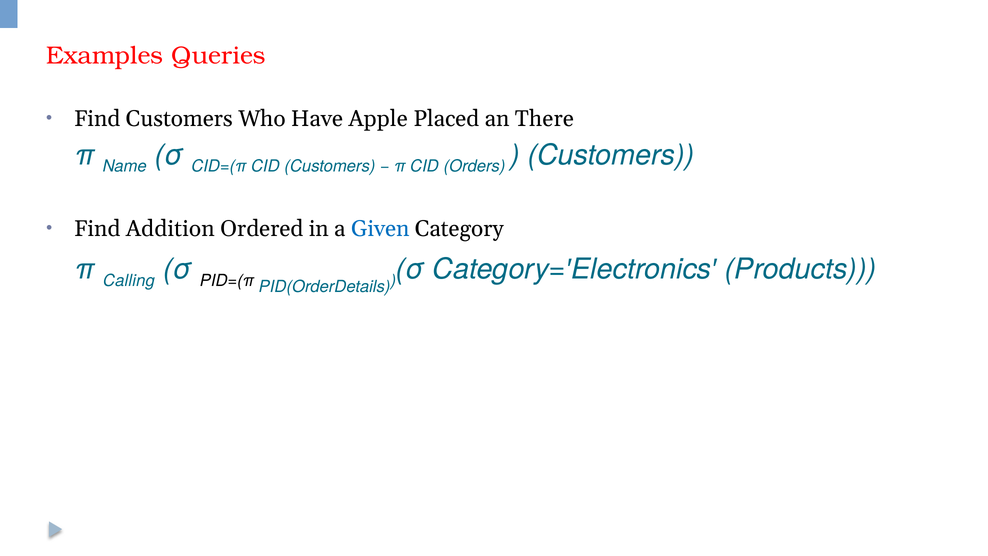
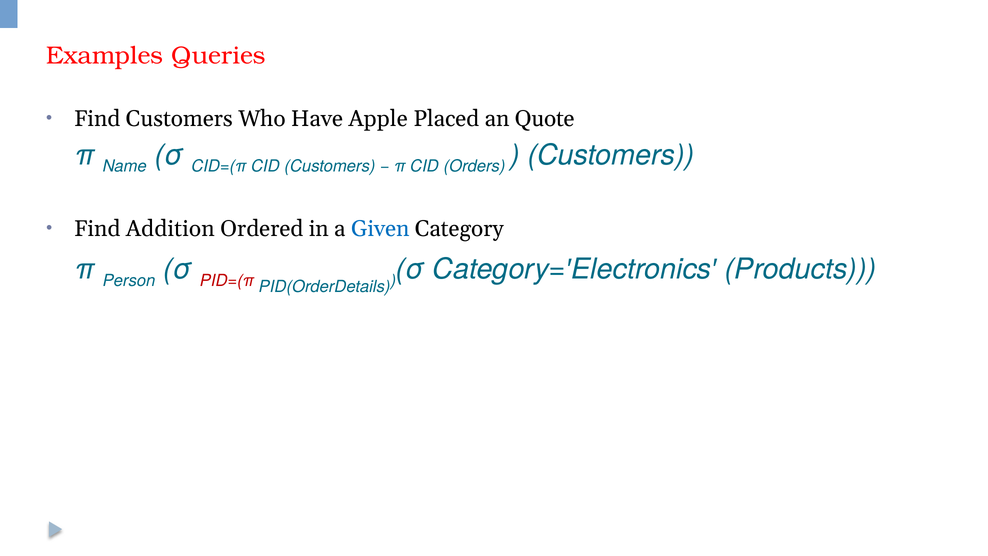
There: There -> Quote
Calling: Calling -> Person
PID=(π colour: black -> red
